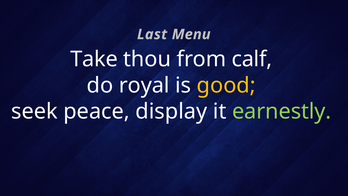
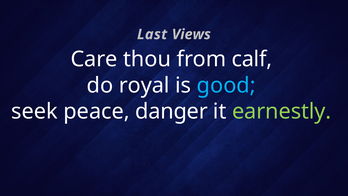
Menu: Menu -> Views
Take: Take -> Care
good colour: yellow -> light blue
display: display -> danger
